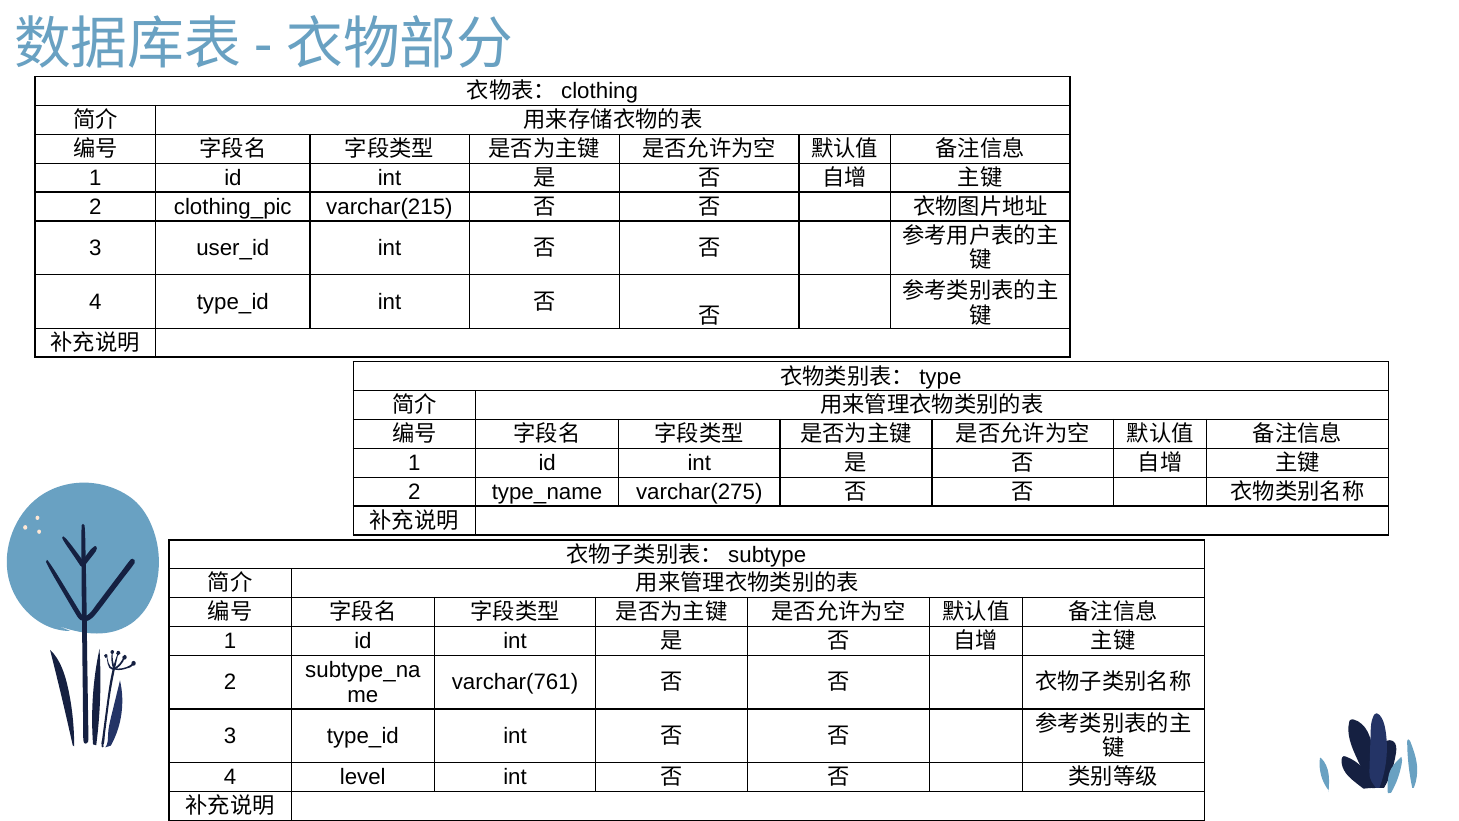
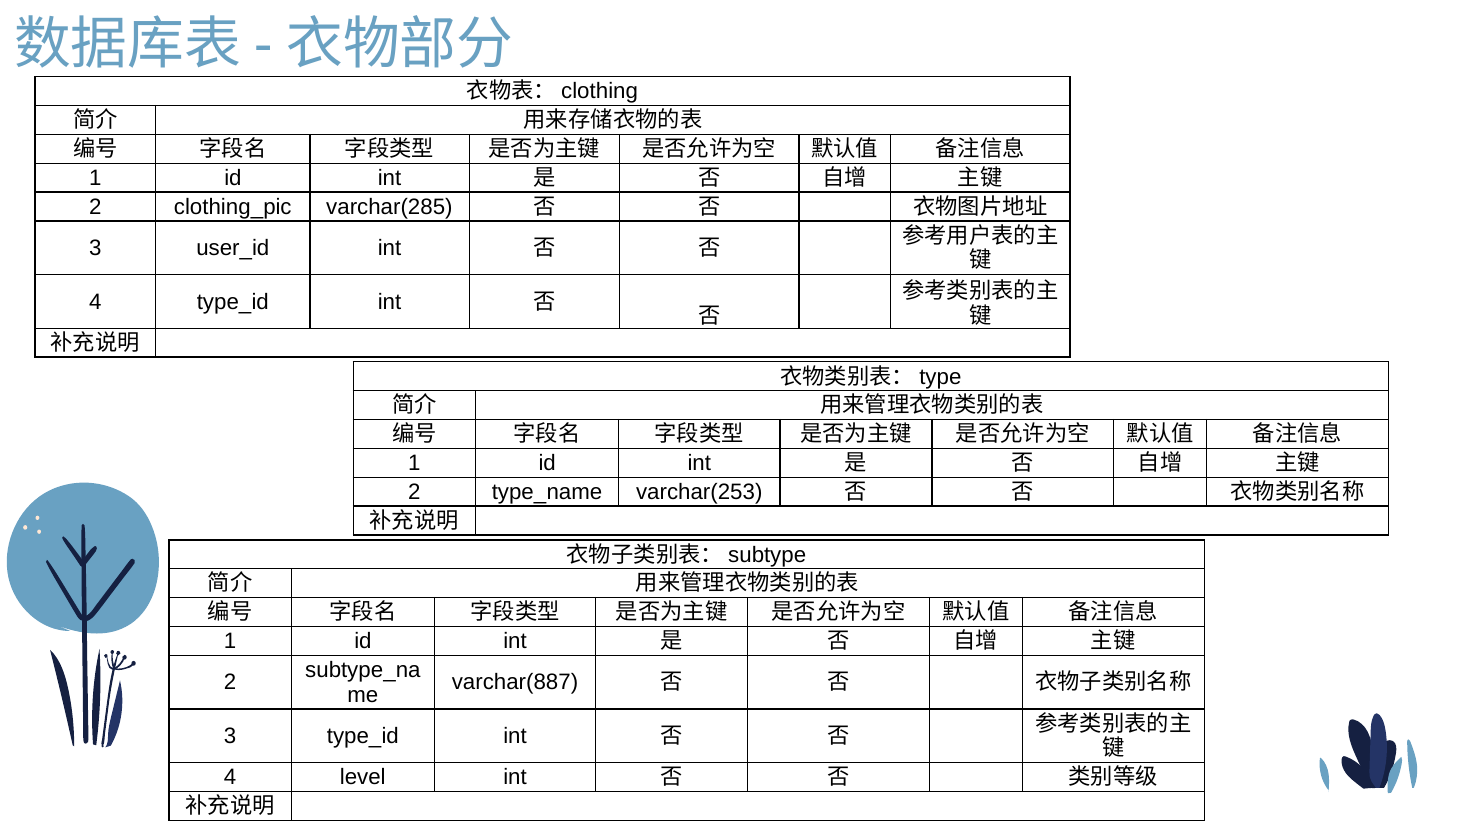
varchar(215: varchar(215 -> varchar(285
varchar(275: varchar(275 -> varchar(253
varchar(761: varchar(761 -> varchar(887
